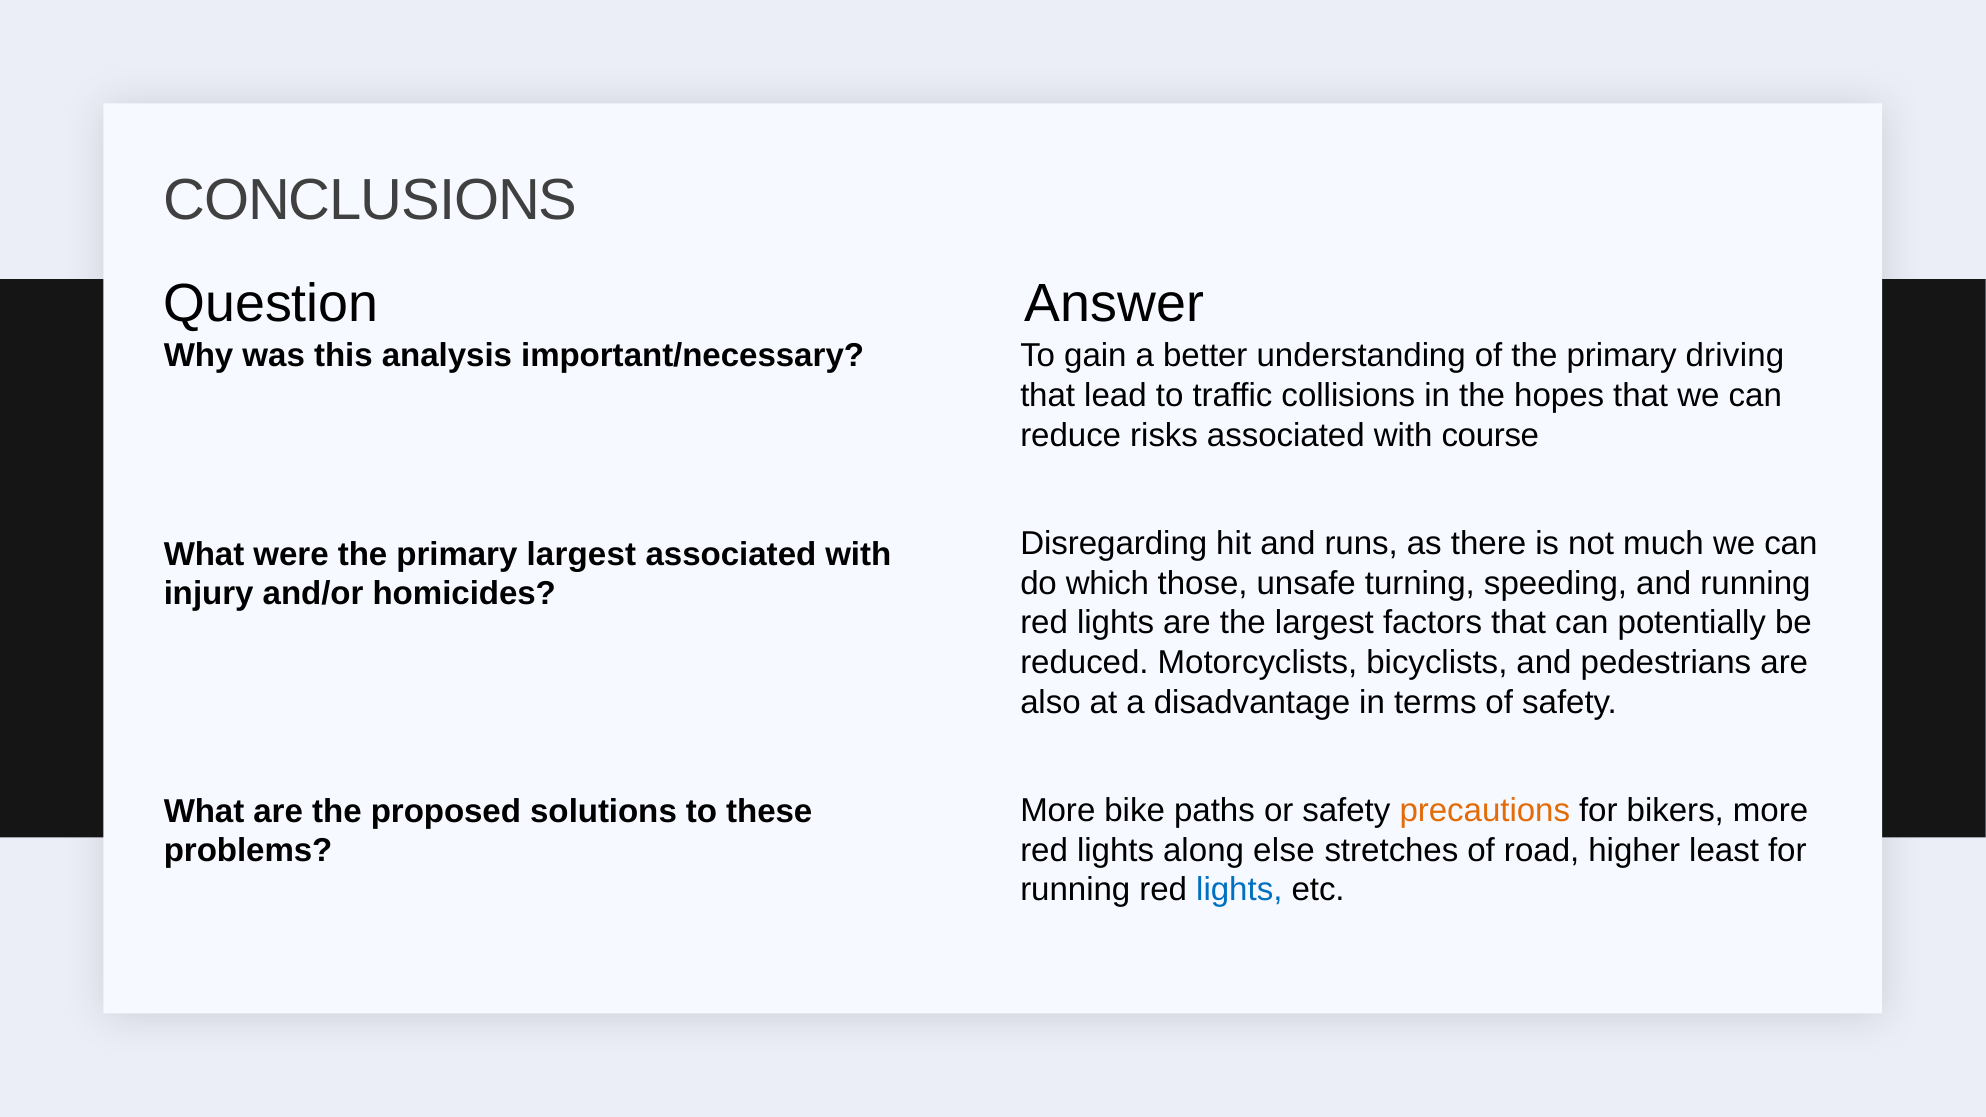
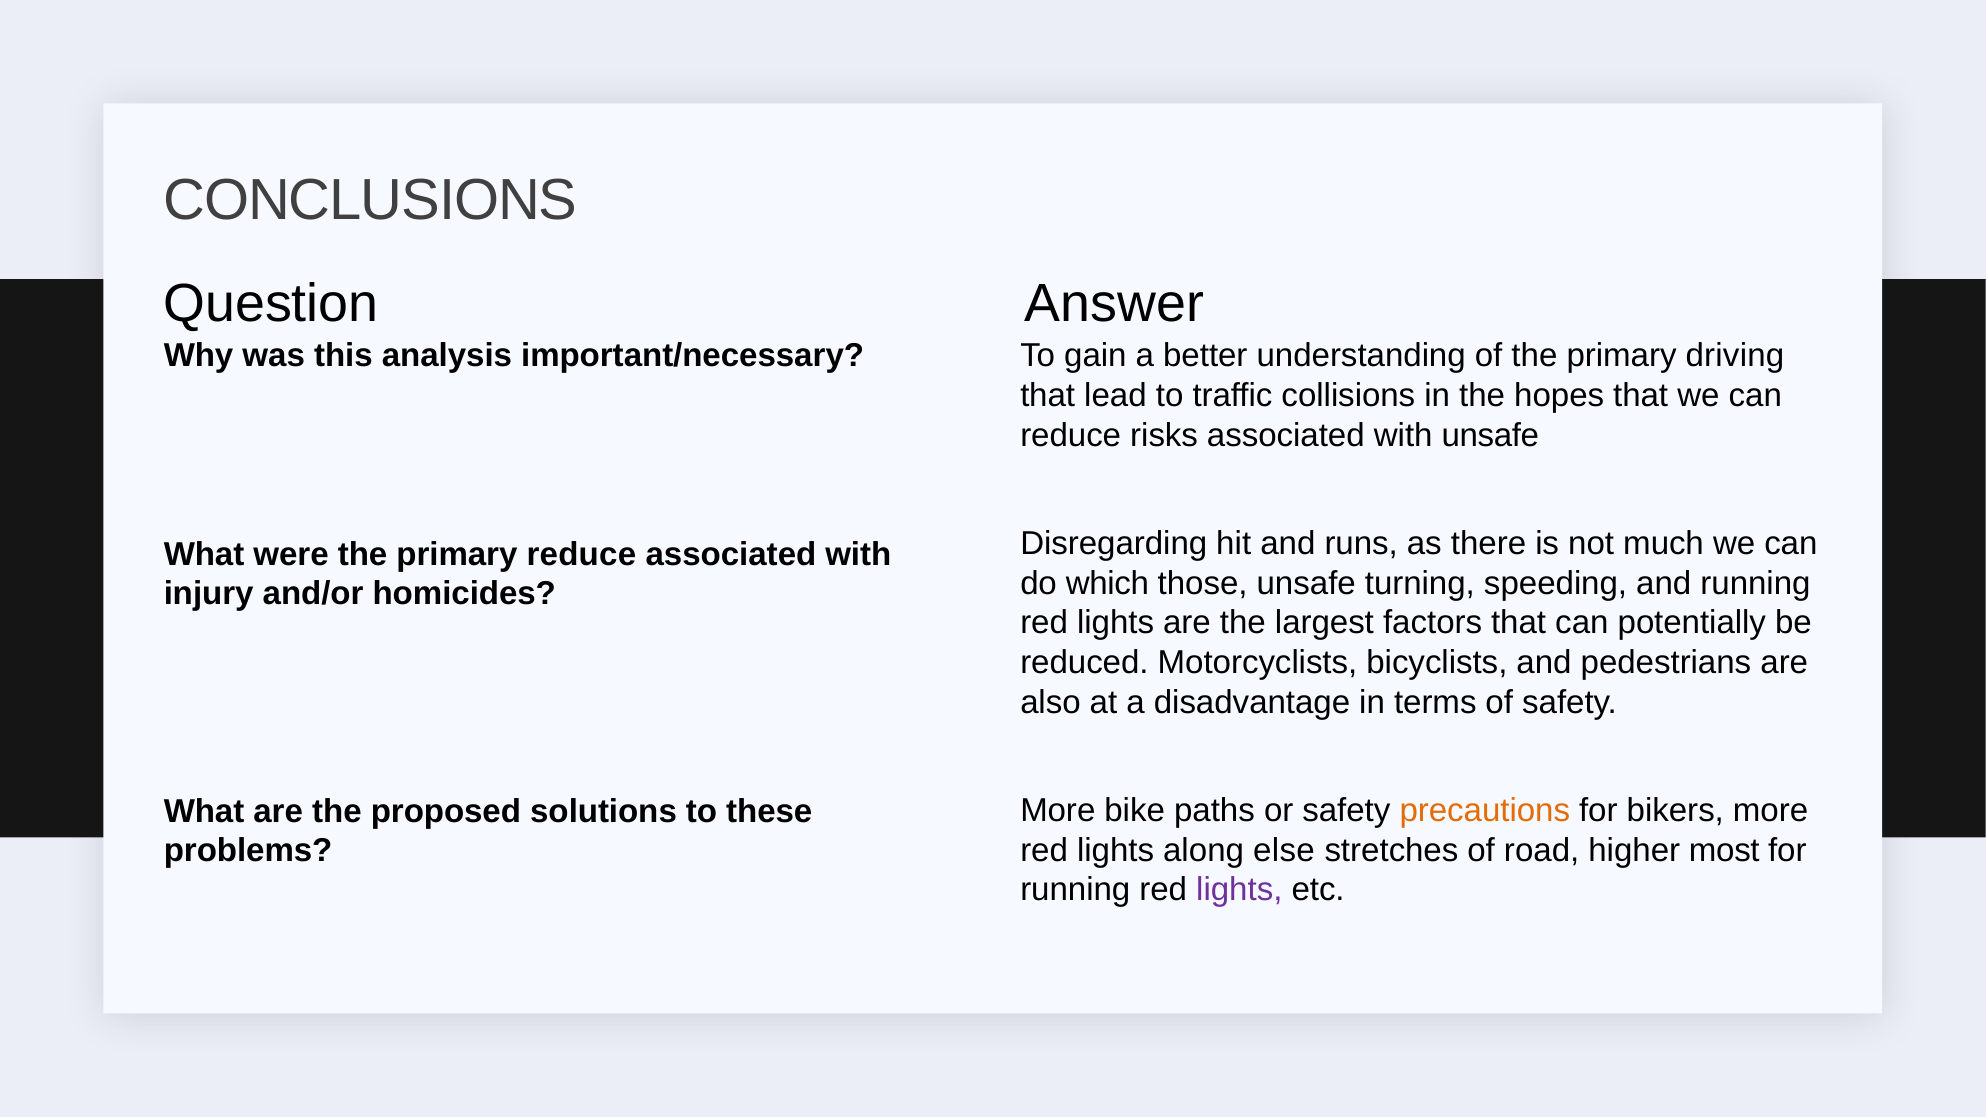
with course: course -> unsafe
primary largest: largest -> reduce
least: least -> most
lights at (1239, 890) colour: blue -> purple
